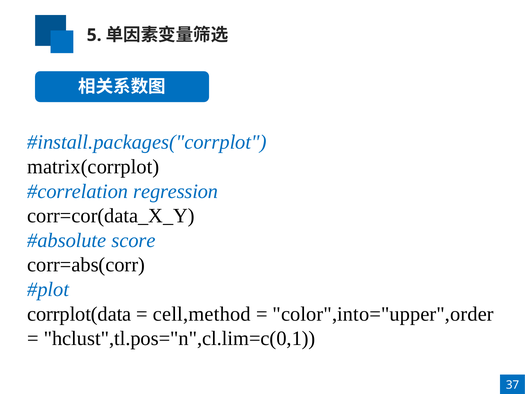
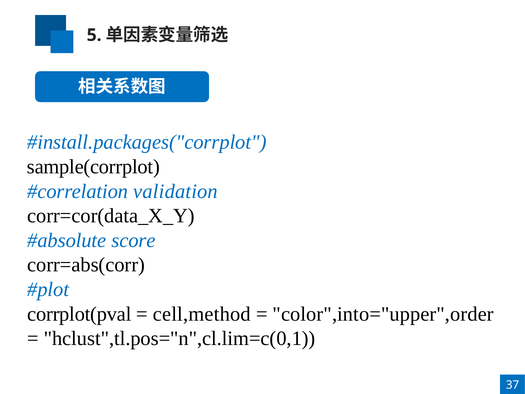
matrix(corrplot: matrix(corrplot -> sample(corrplot
regression: regression -> validation
corrplot(data: corrplot(data -> corrplot(pval
